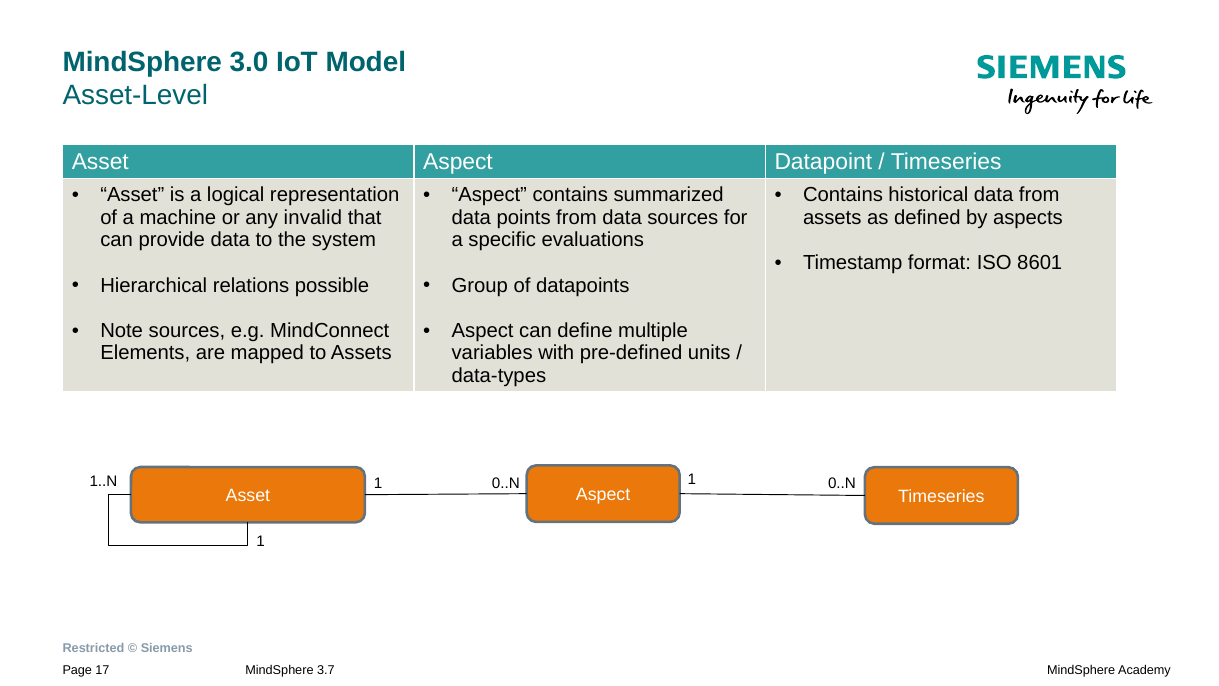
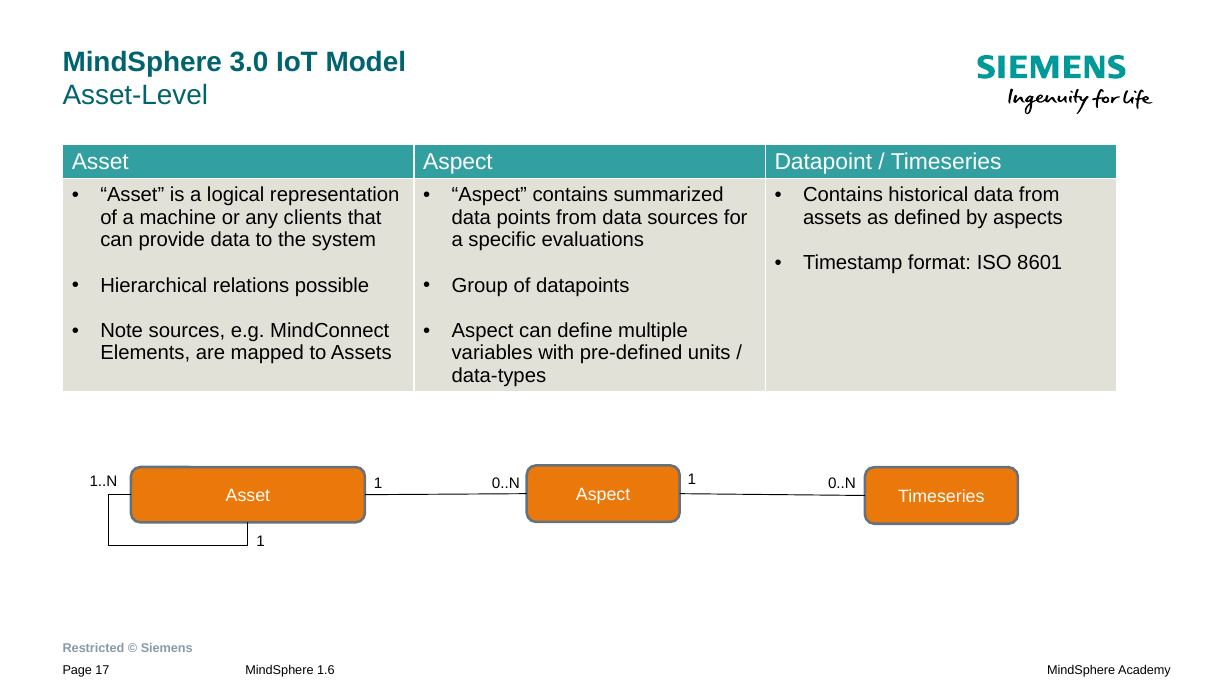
invalid: invalid -> clients
3.7: 3.7 -> 1.6
